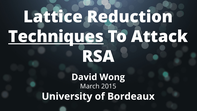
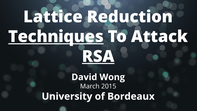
RSA underline: none -> present
